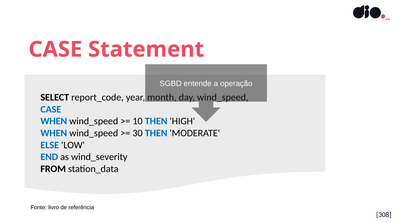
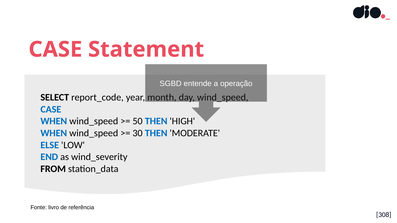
10: 10 -> 50
